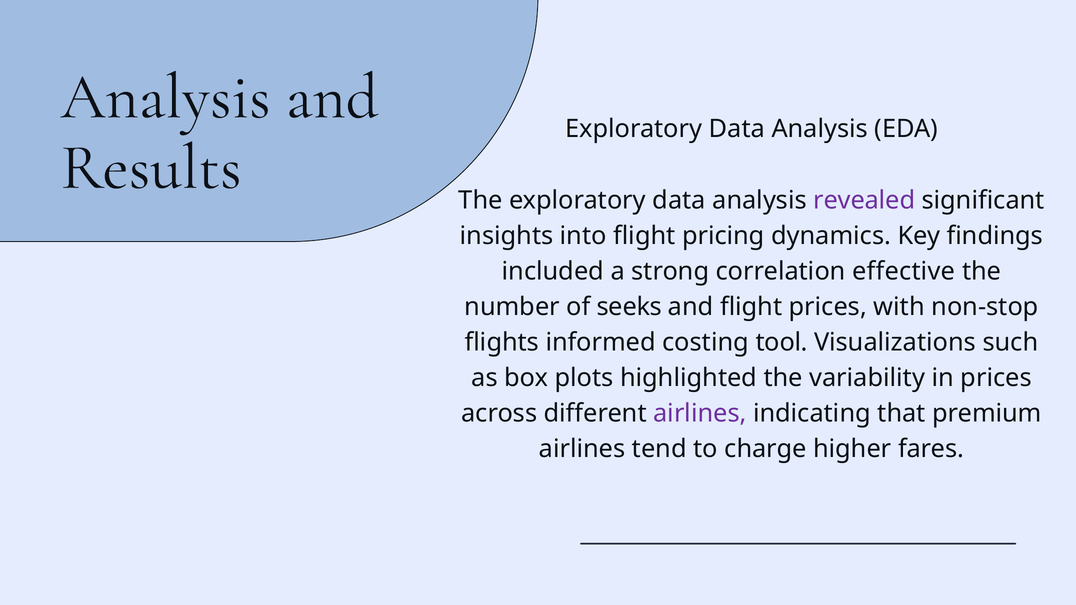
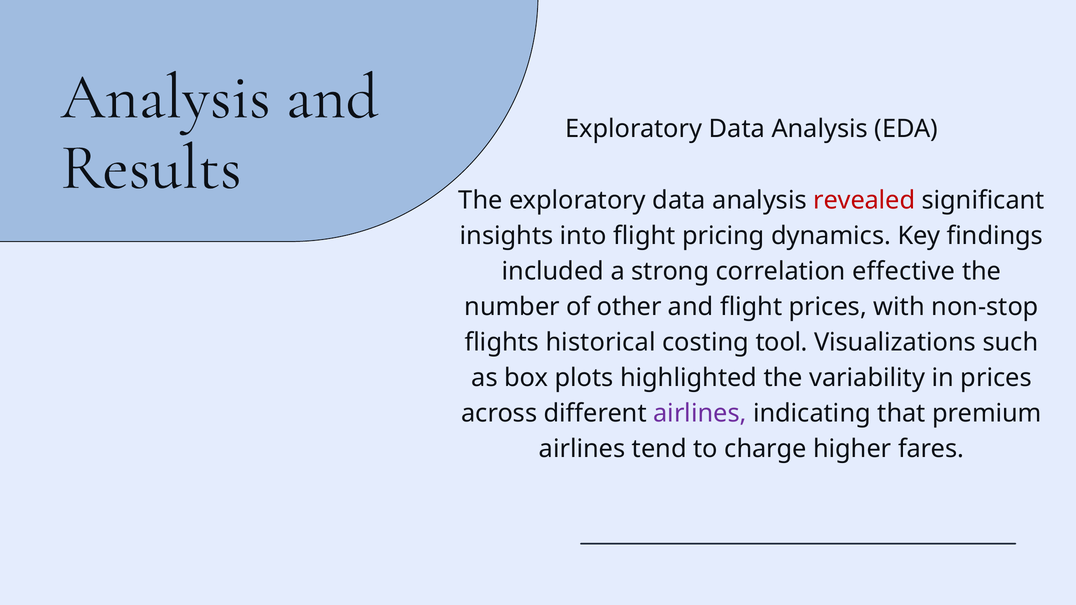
revealed colour: purple -> red
seeks: seeks -> other
informed: informed -> historical
